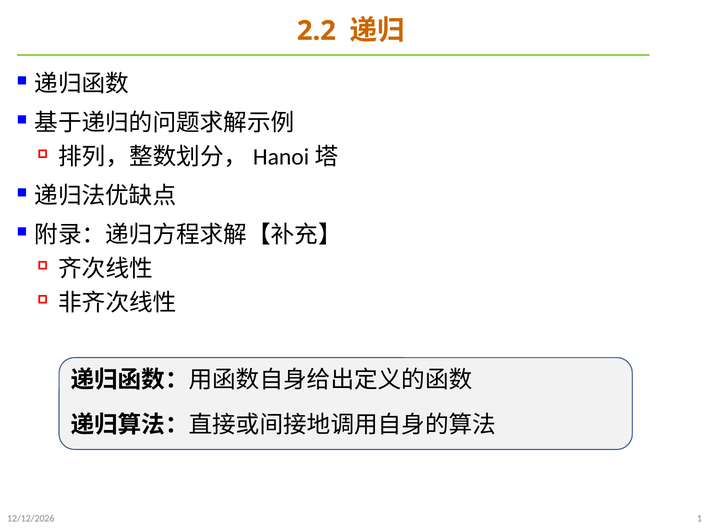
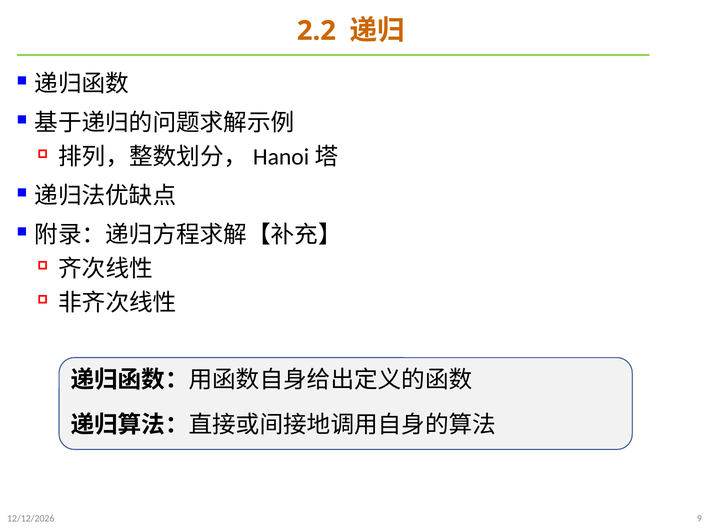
1: 1 -> 9
